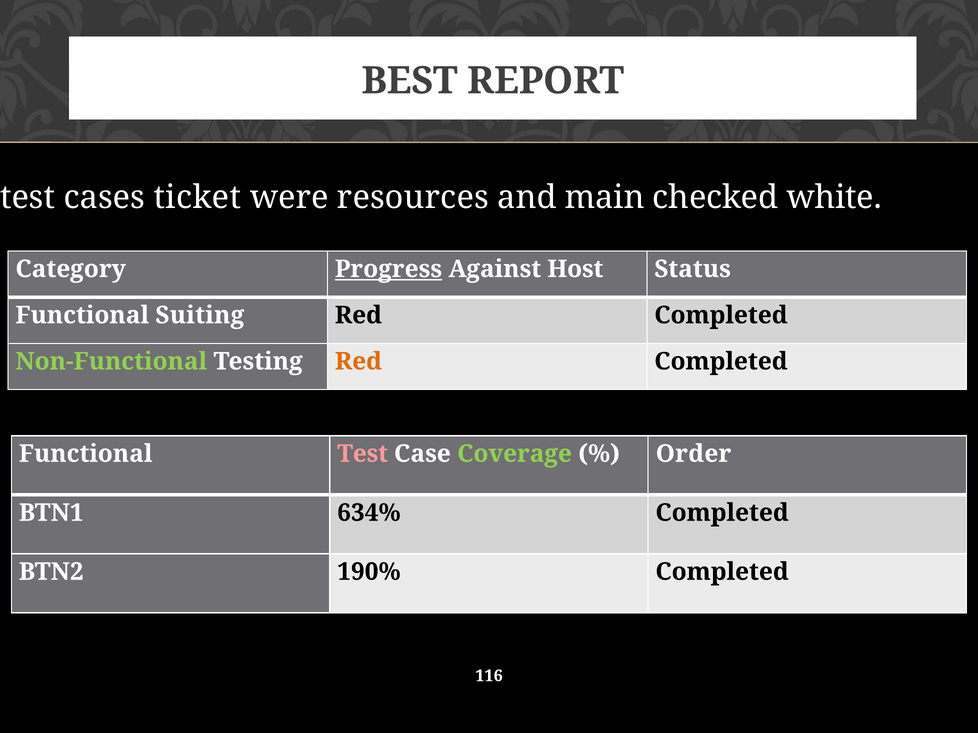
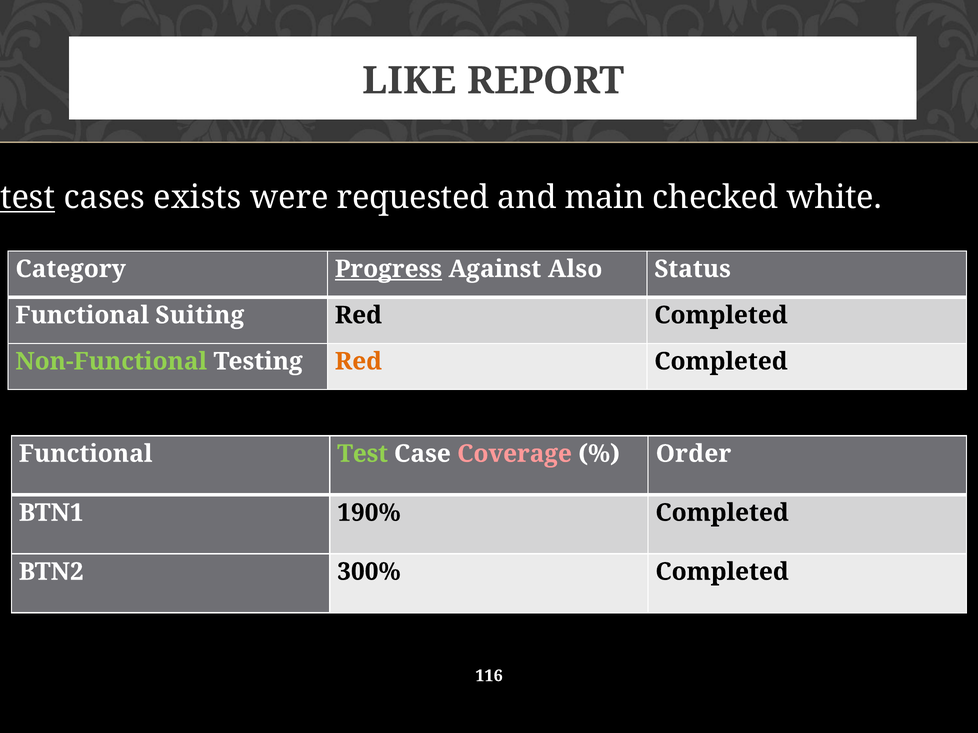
BEST: BEST -> LIKE
test at (28, 198) underline: none -> present
ticket: ticket -> exists
resources: resources -> requested
Host: Host -> Also
Test at (363, 454) colour: pink -> light green
Coverage colour: light green -> pink
634%: 634% -> 190%
190%: 190% -> 300%
